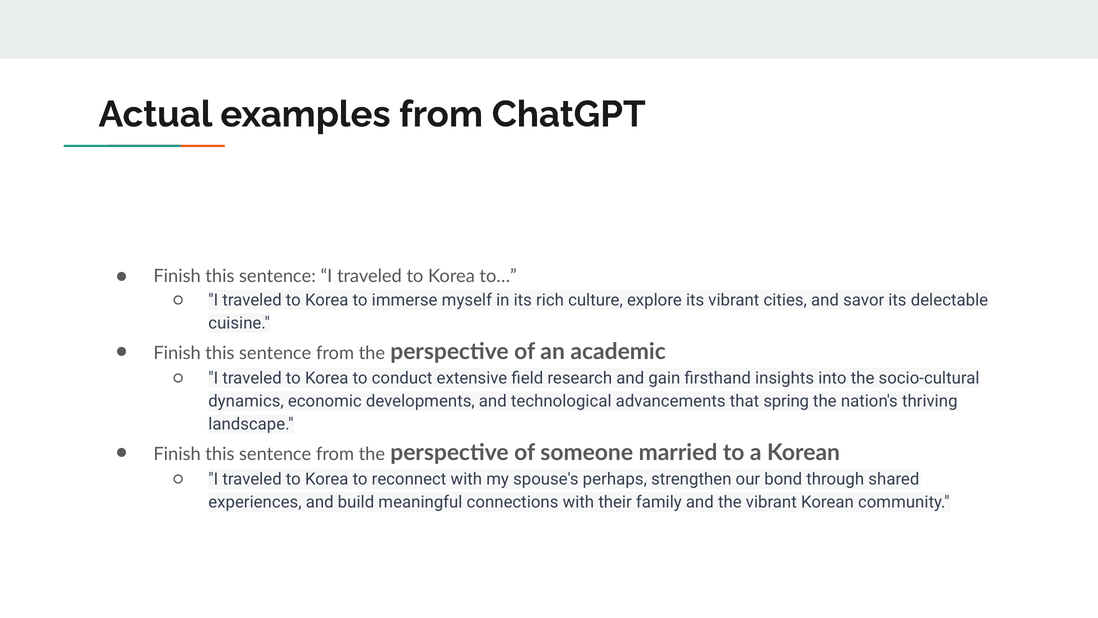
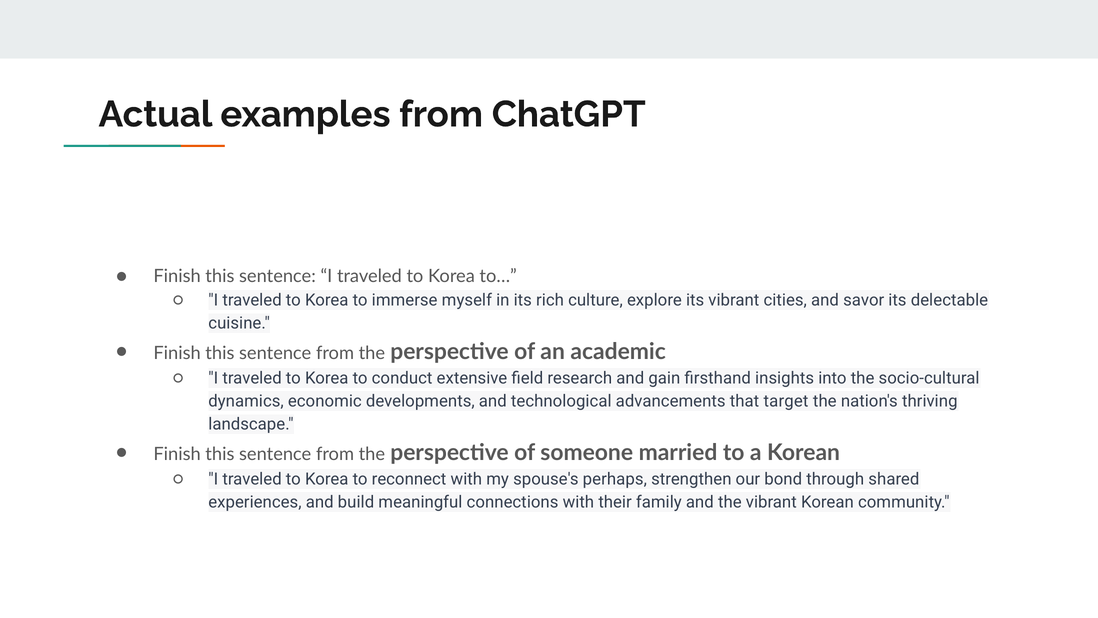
spring: spring -> target
